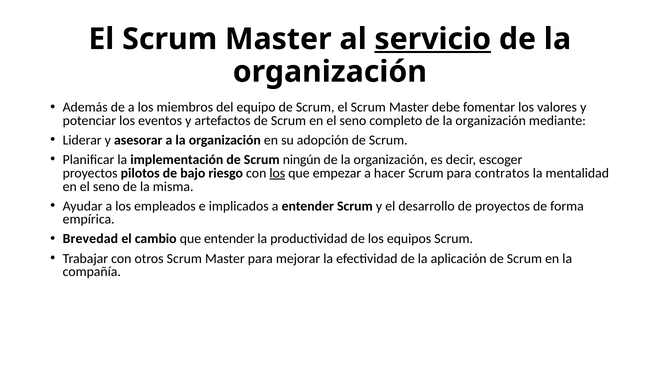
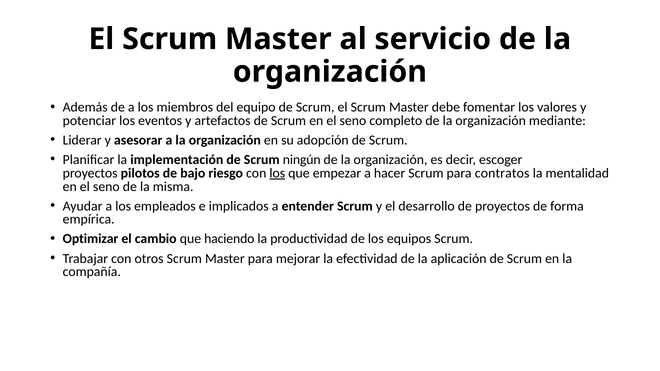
servicio underline: present -> none
Brevedad: Brevedad -> Optimizar
que entender: entender -> haciendo
